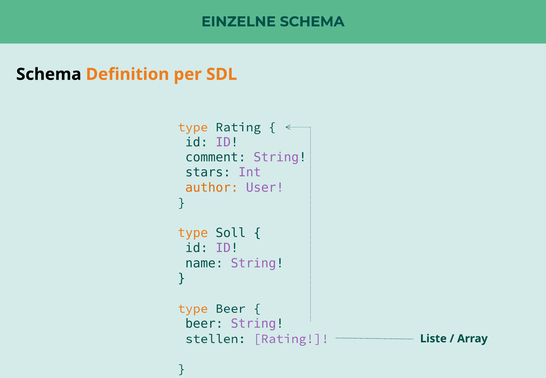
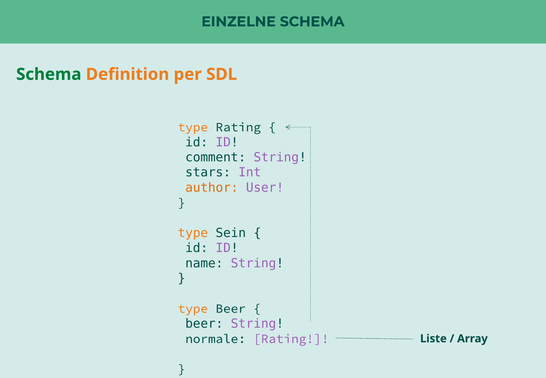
Schema at (49, 74) colour: black -> green
Soll: Soll -> Sein
stellen: stellen -> normale
